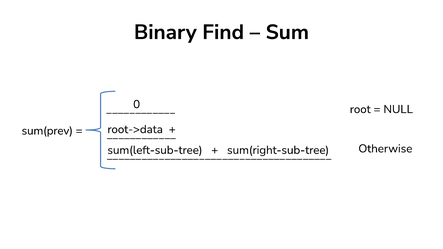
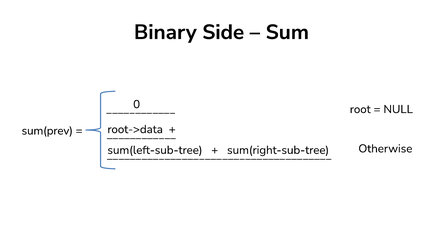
Find: Find -> Side
